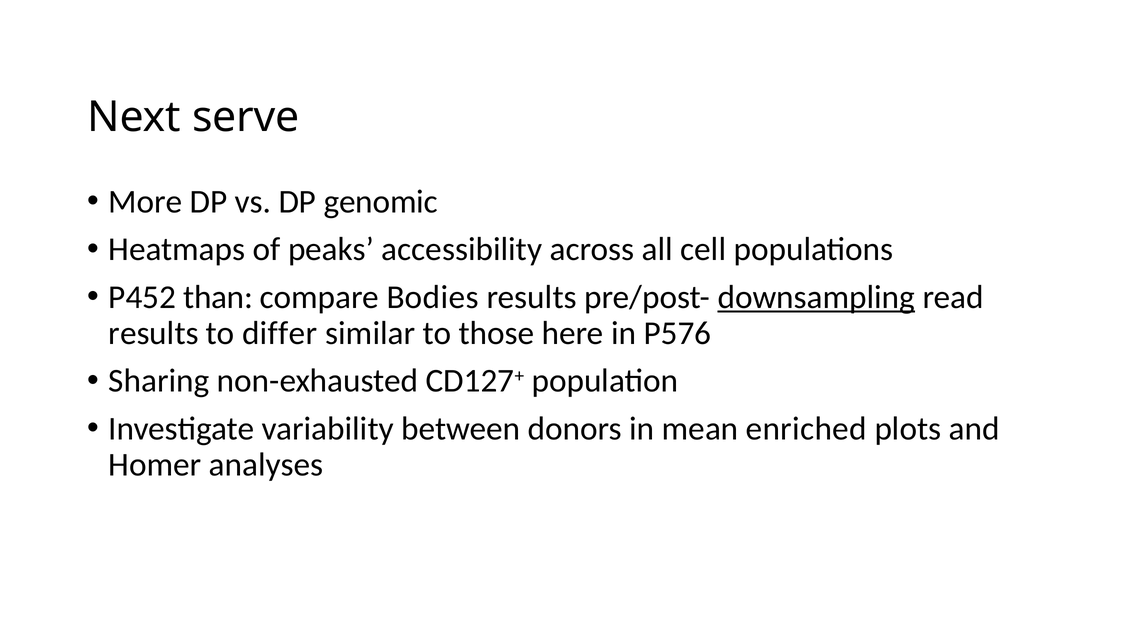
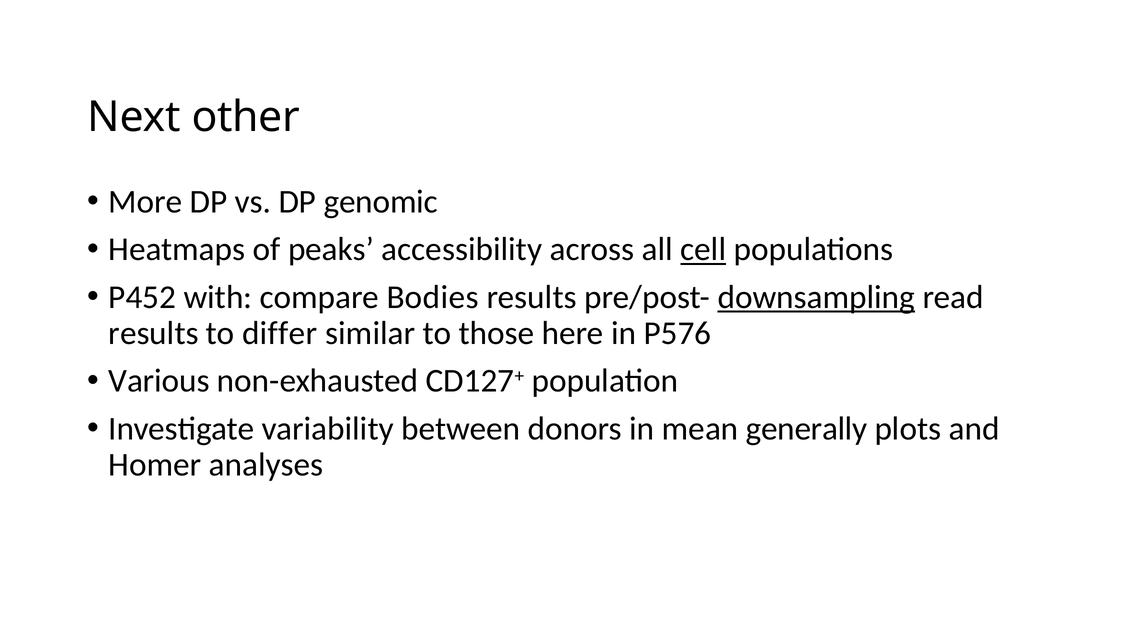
serve: serve -> other
cell underline: none -> present
than: than -> with
Sharing: Sharing -> Various
enriched: enriched -> generally
